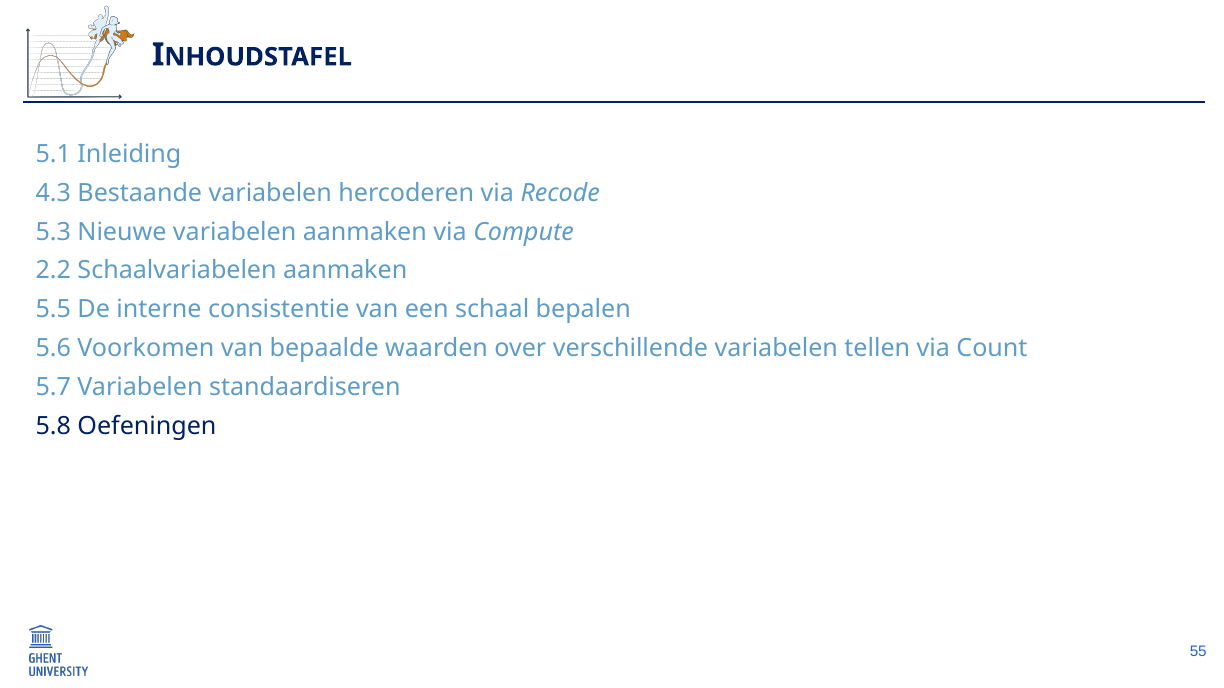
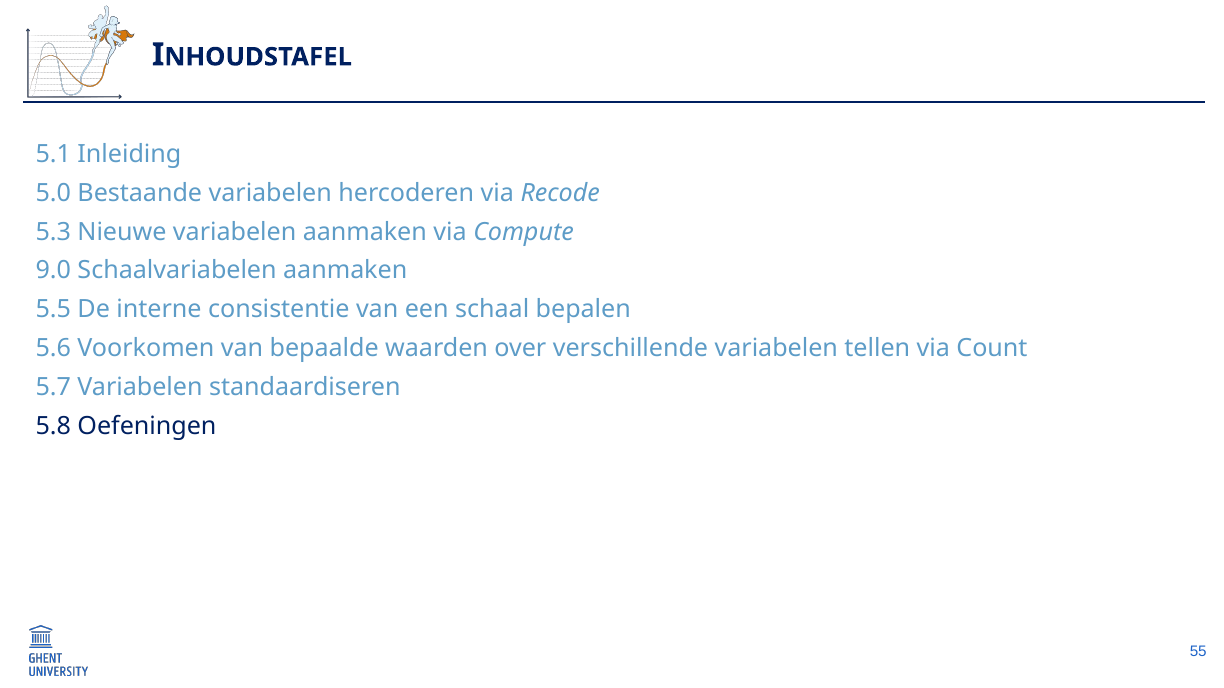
4.3: 4.3 -> 5.0
2.2: 2.2 -> 9.0
